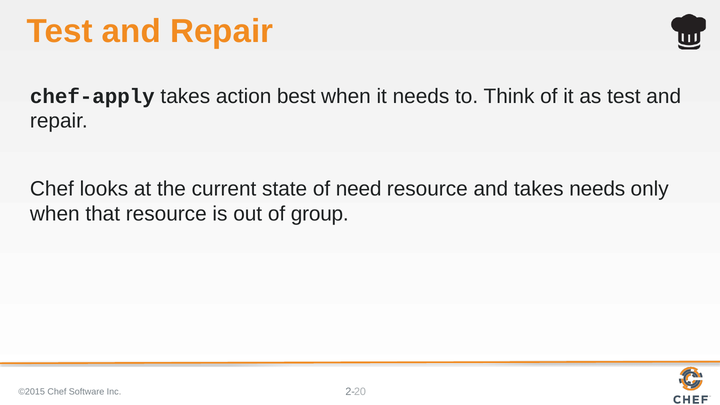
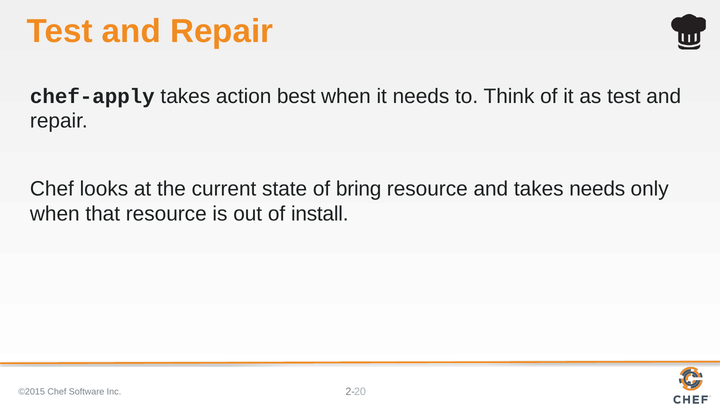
need: need -> bring
group: group -> install
